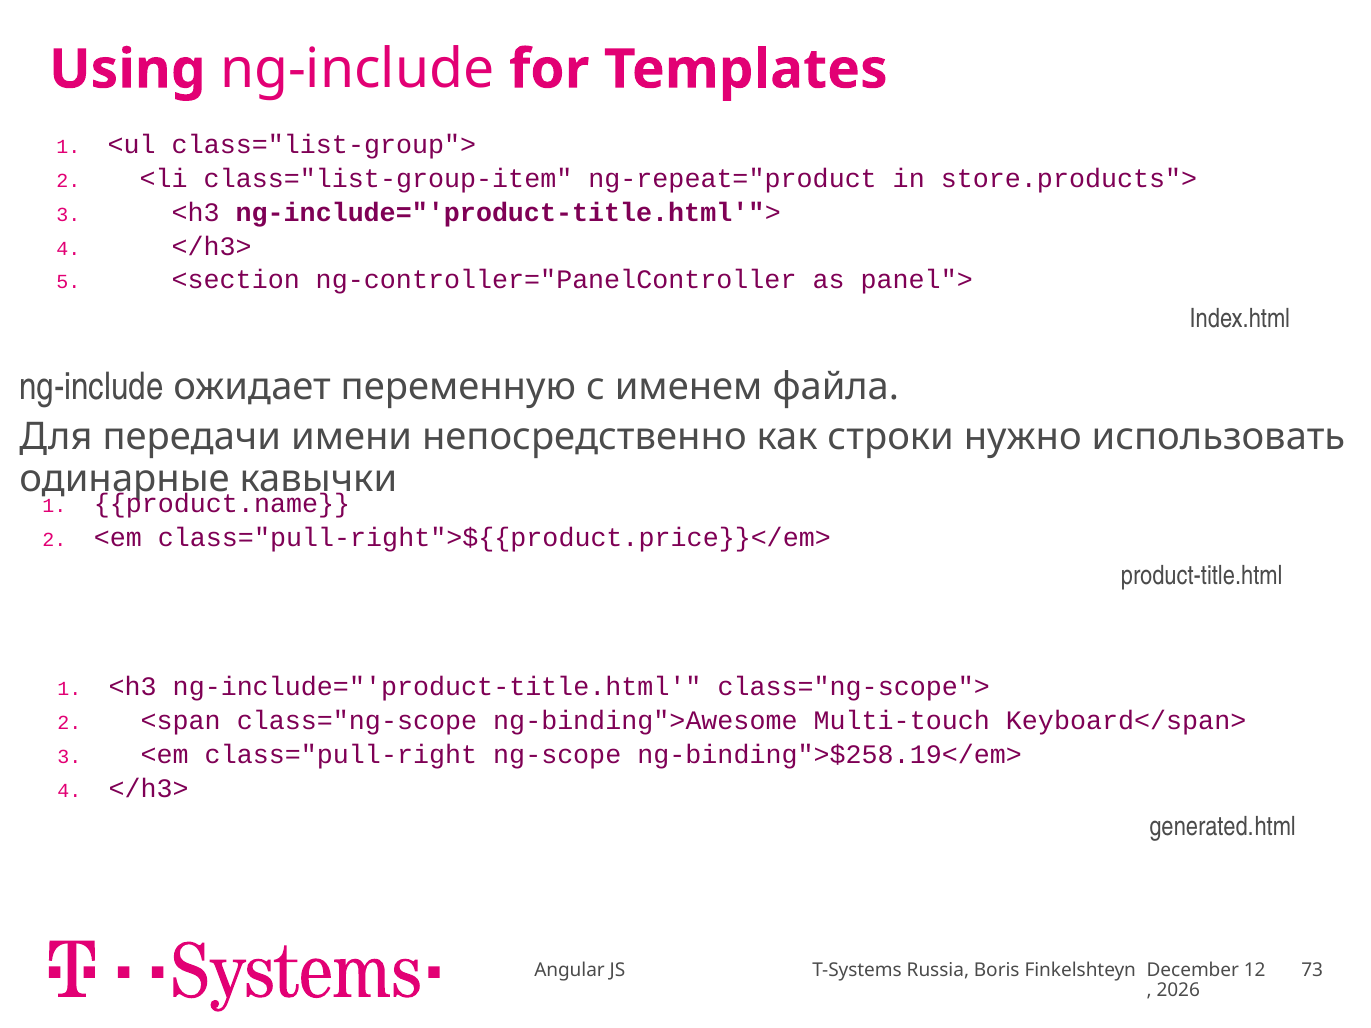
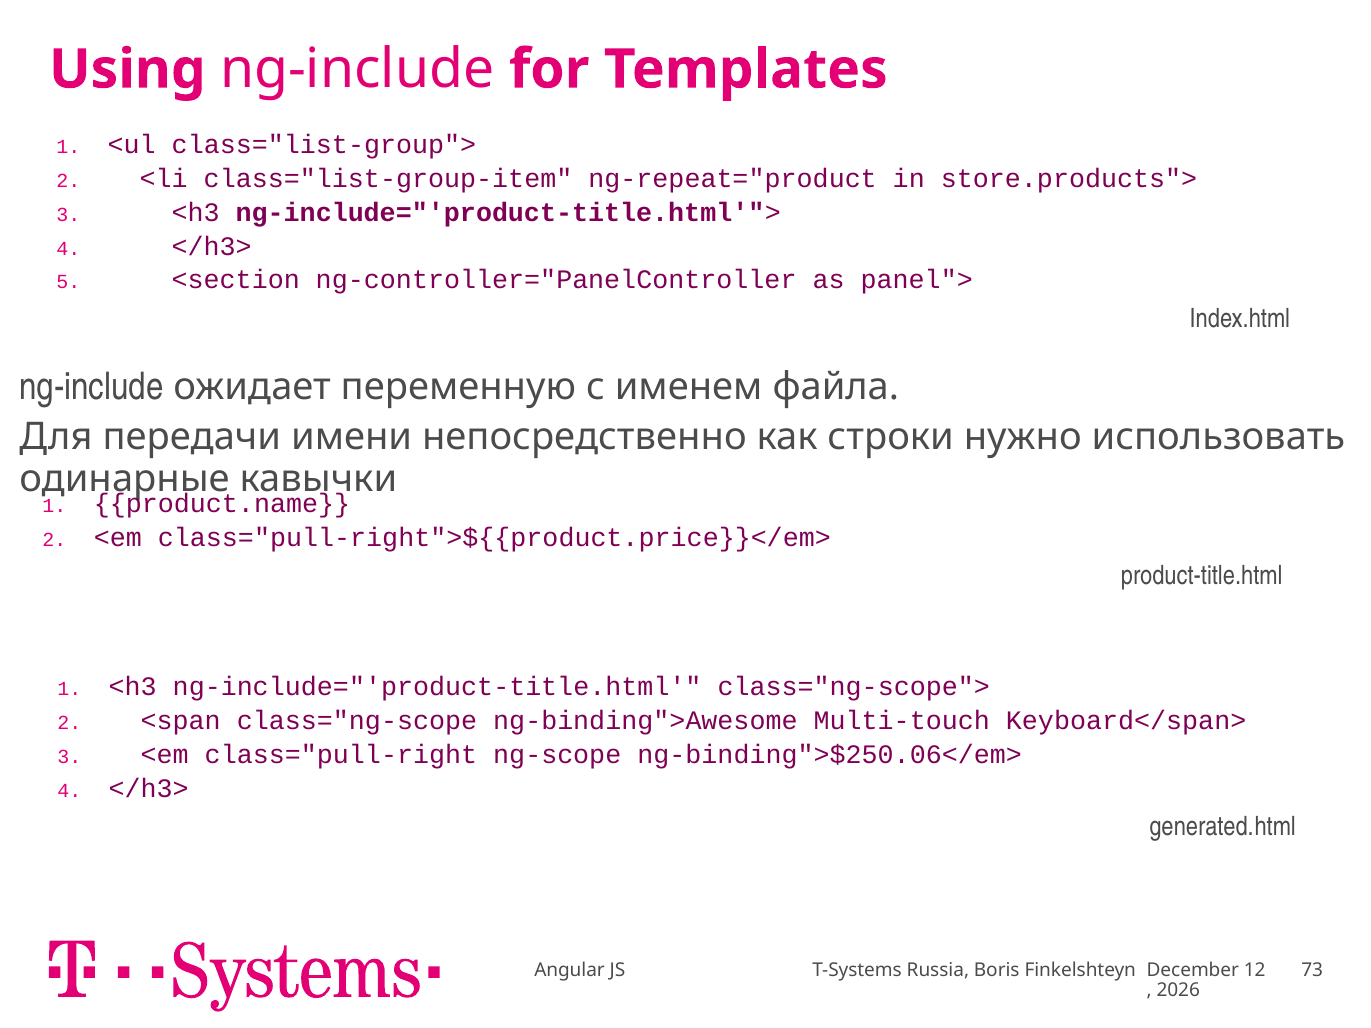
ng-binding">$258.19</em>: ng-binding">$258.19</em> -> ng-binding">$250.06</em>
